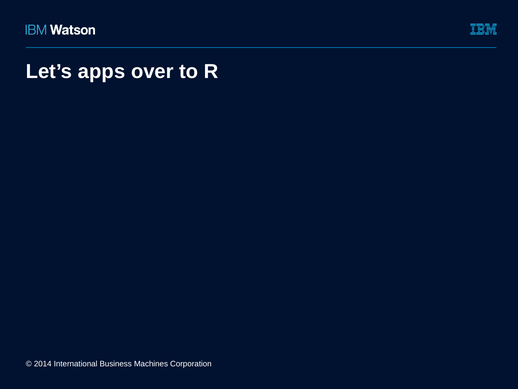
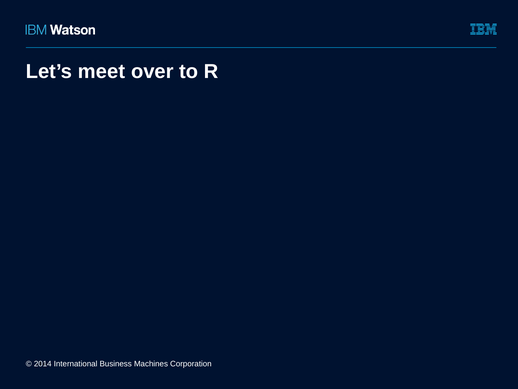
apps: apps -> meet
